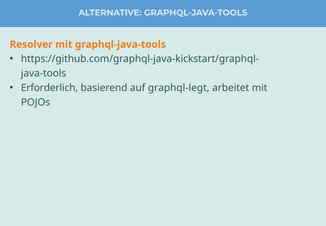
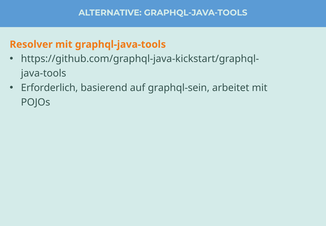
graphql-legt: graphql-legt -> graphql-sein
